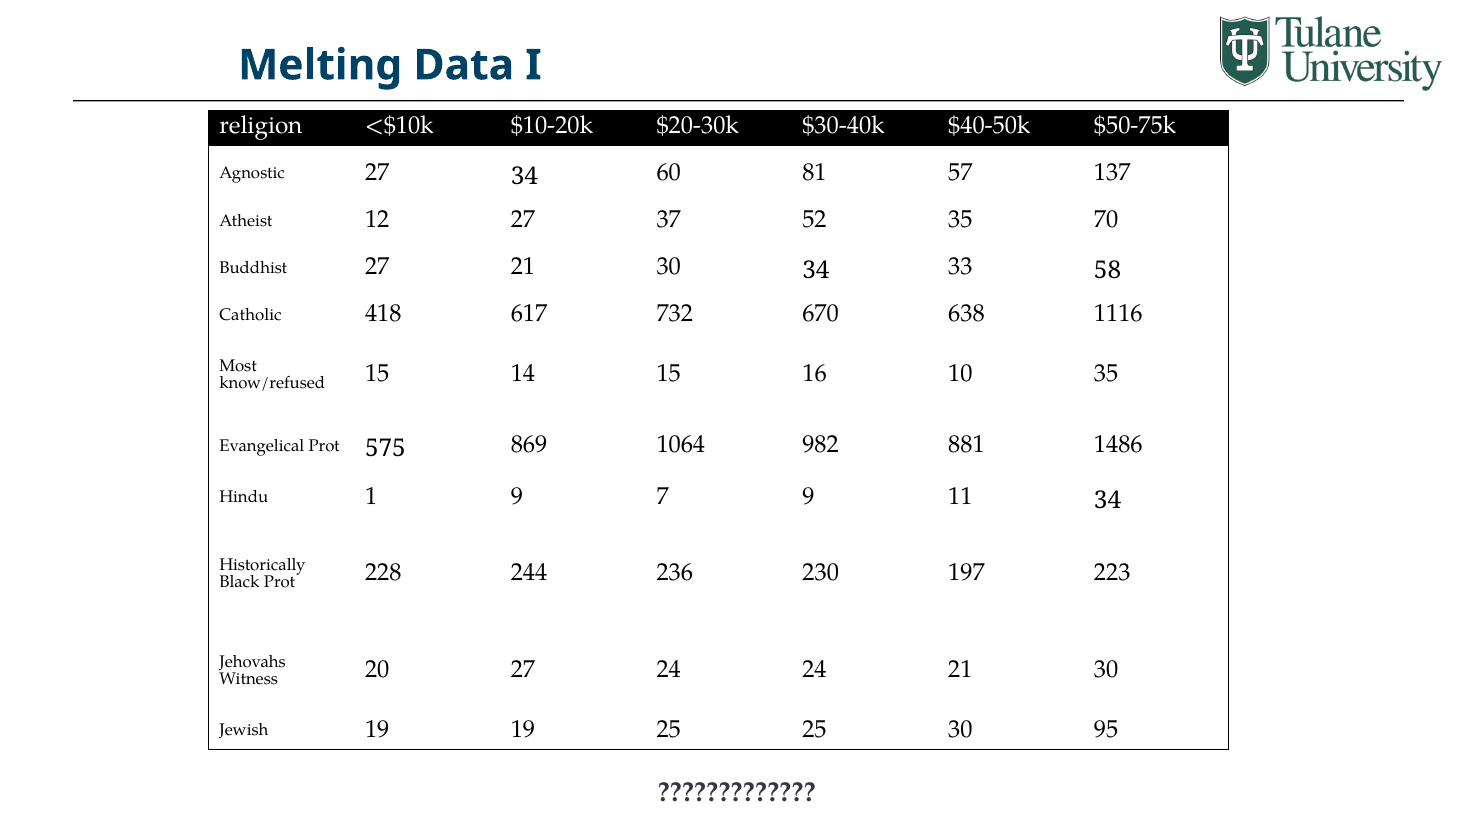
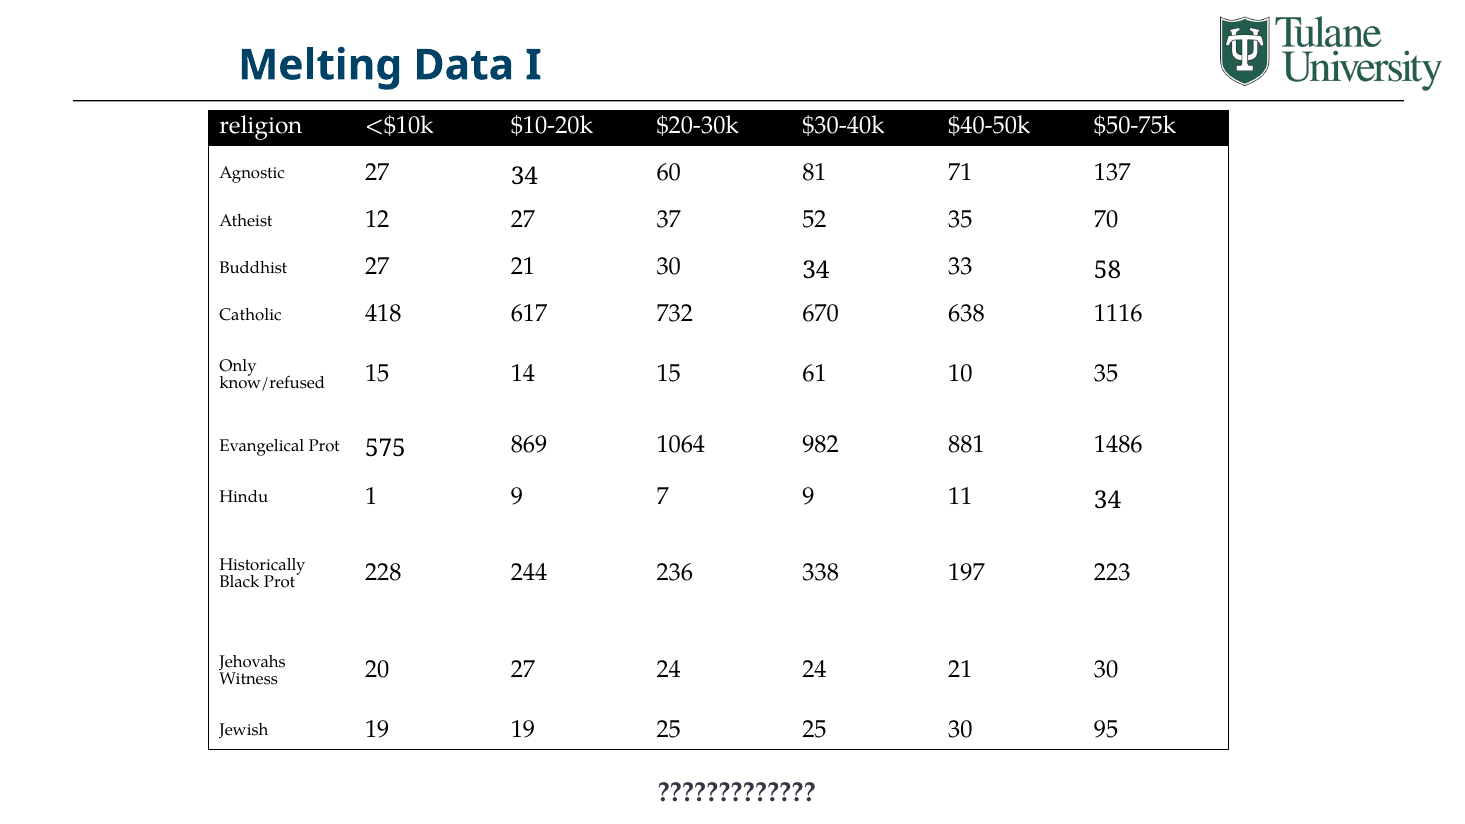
57: 57 -> 71
Most: Most -> Only
16: 16 -> 61
230: 230 -> 338
